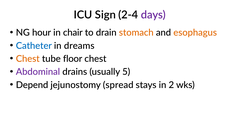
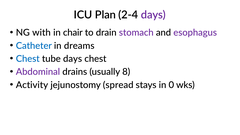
Sign: Sign -> Plan
hour: hour -> with
stomach colour: orange -> purple
esophagus colour: orange -> purple
Chest at (28, 59) colour: orange -> blue
tube floor: floor -> days
5: 5 -> 8
Depend: Depend -> Activity
2: 2 -> 0
